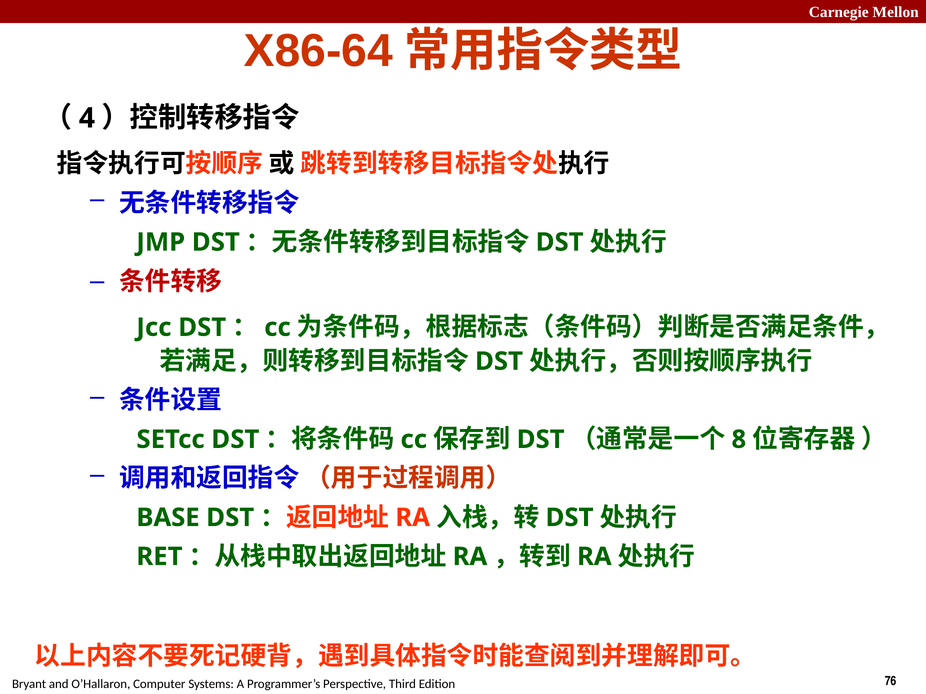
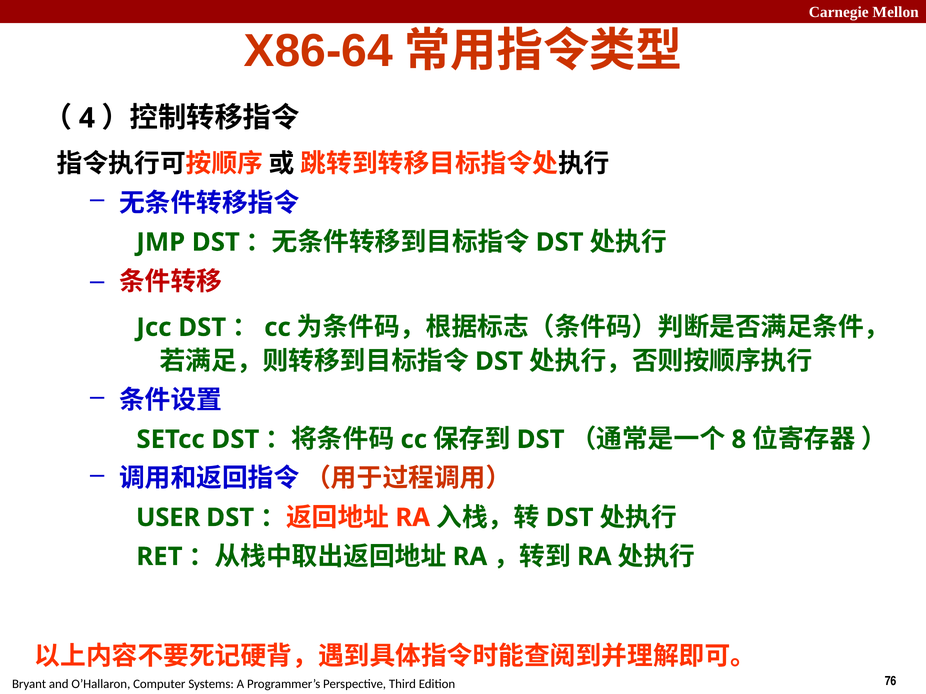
BASE: BASE -> USER
